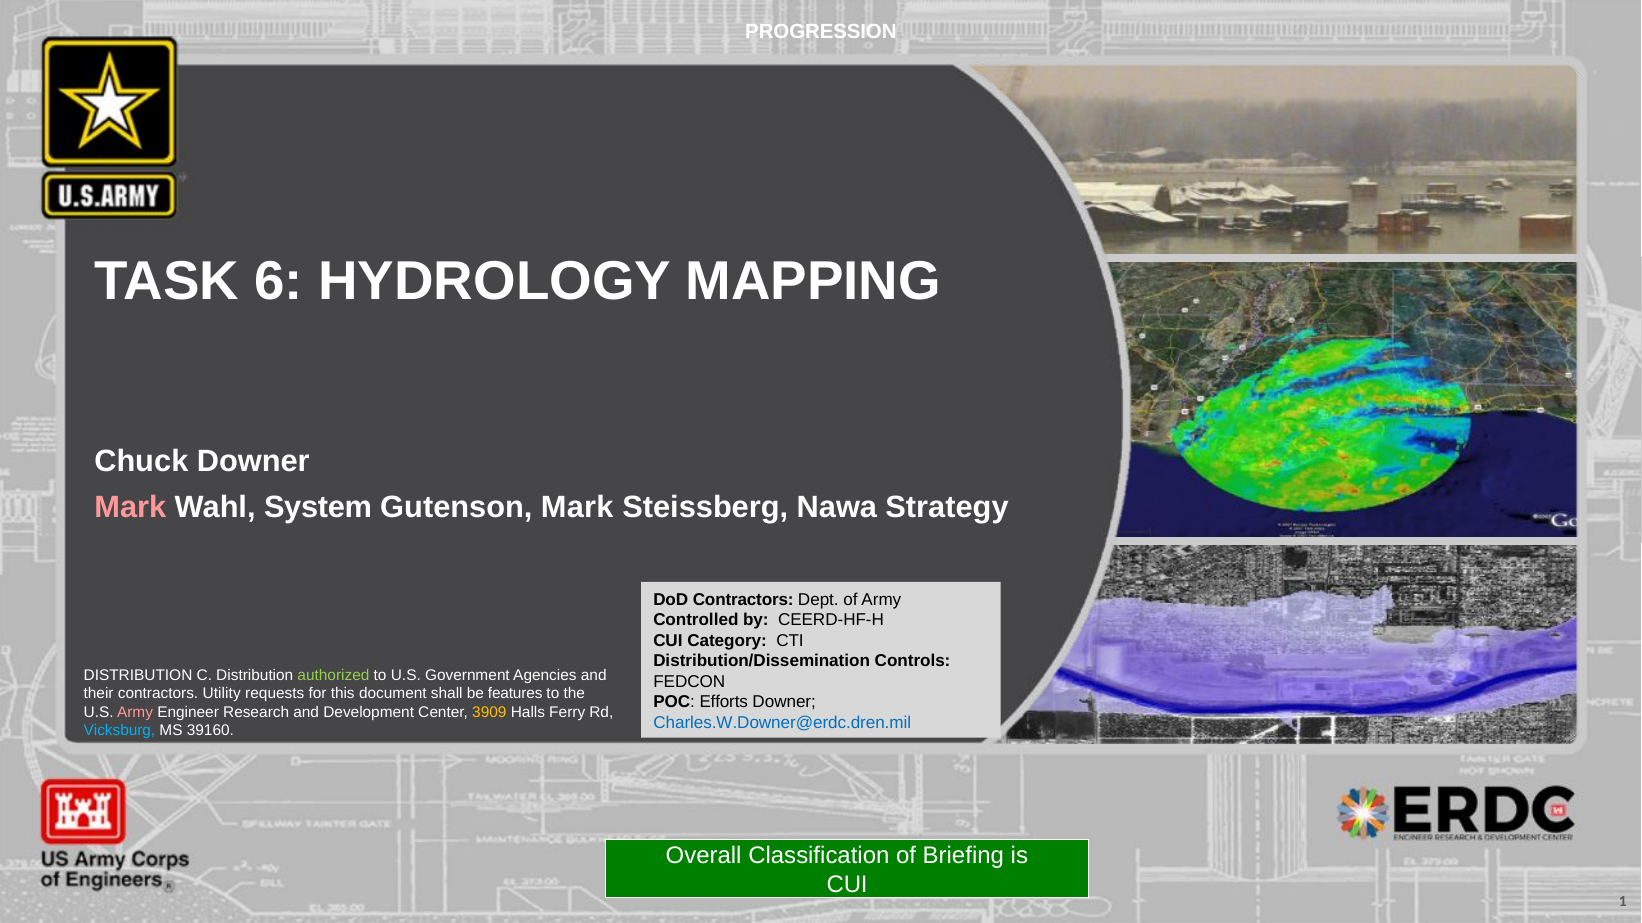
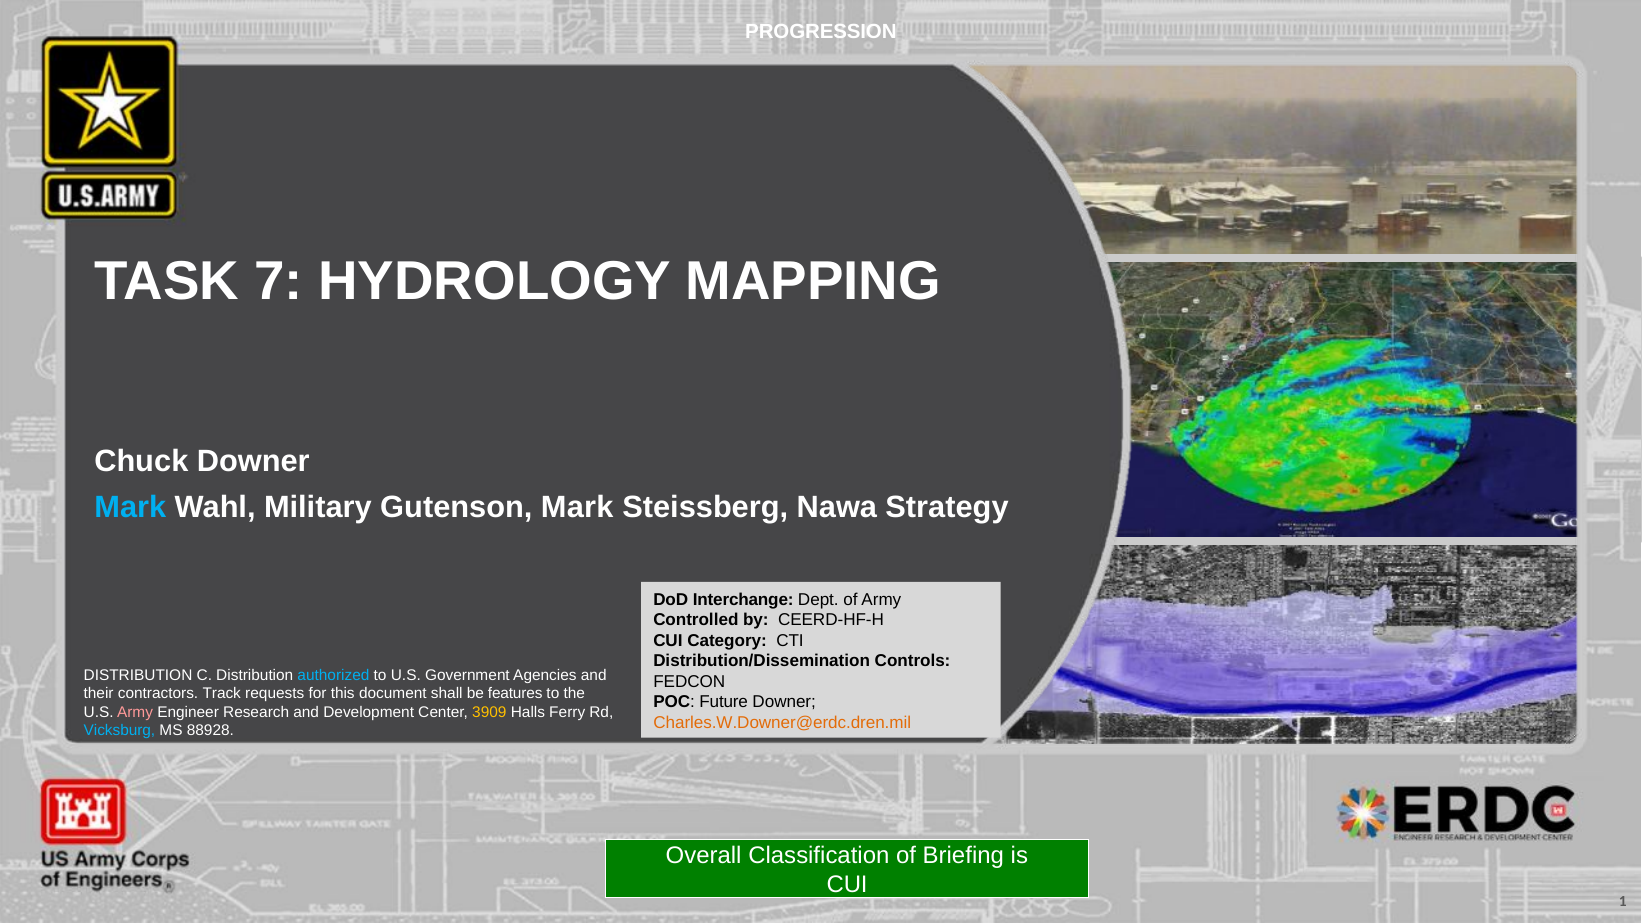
6: 6 -> 7
Mark at (130, 507) colour: pink -> light blue
System: System -> Military
DoD Contractors: Contractors -> Interchange
authorized colour: light green -> light blue
Utility: Utility -> Track
Efforts: Efforts -> Future
Charles.W.Downer@erdc.dren.mil colour: blue -> orange
39160: 39160 -> 88928
